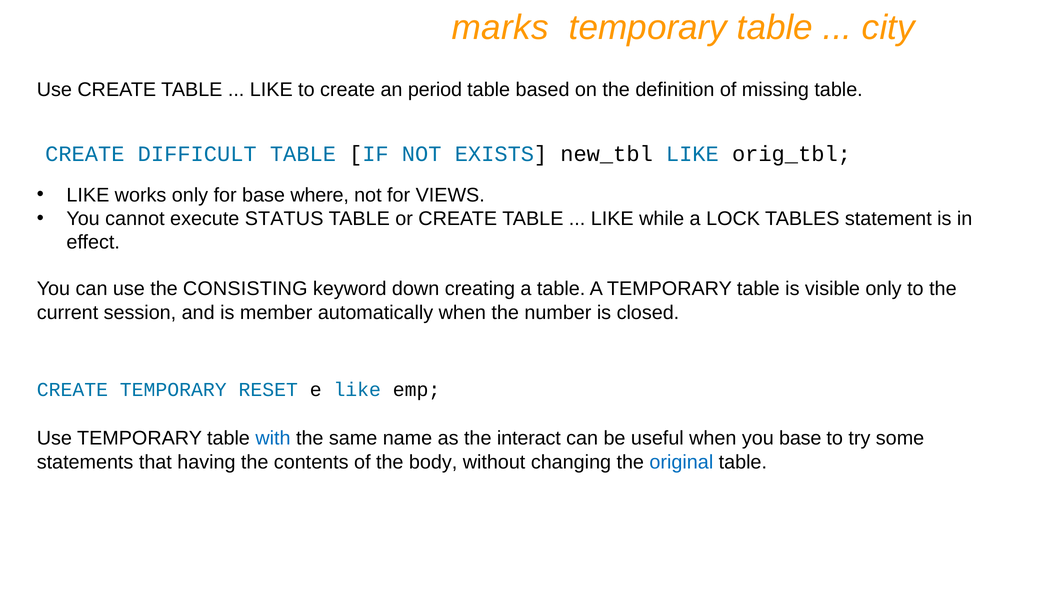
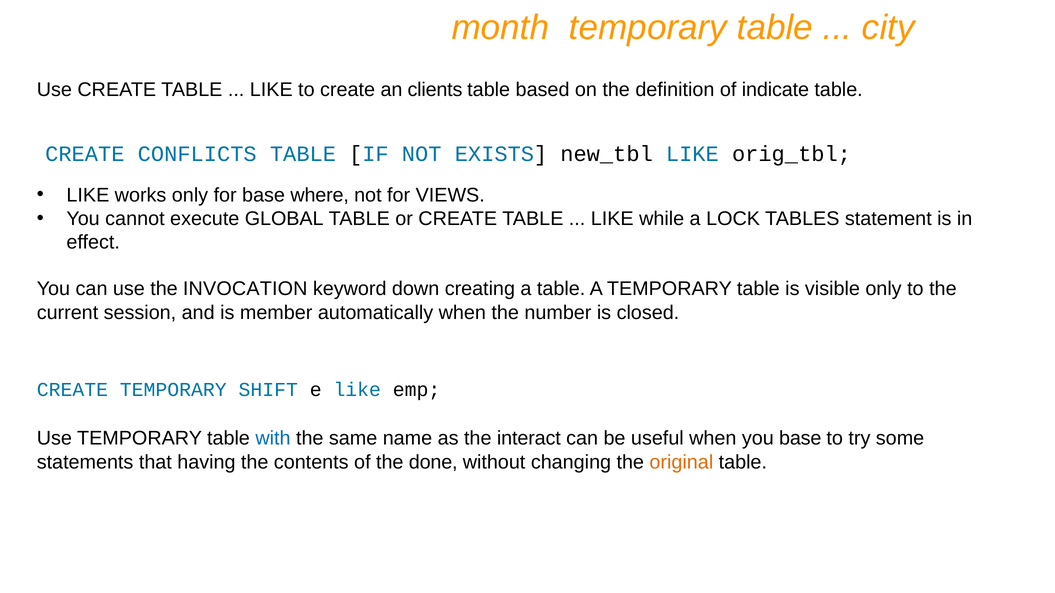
marks: marks -> month
period: period -> clients
missing: missing -> indicate
DIFFICULT: DIFFICULT -> CONFLICTS
STATUS: STATUS -> GLOBAL
CONSISTING: CONSISTING -> INVOCATION
RESET: RESET -> SHIFT
body: body -> done
original colour: blue -> orange
